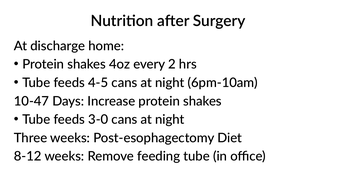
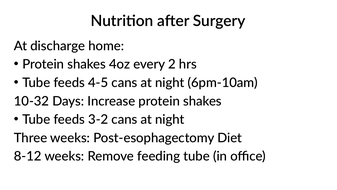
10-47: 10-47 -> 10-32
3-0: 3-0 -> 3-2
